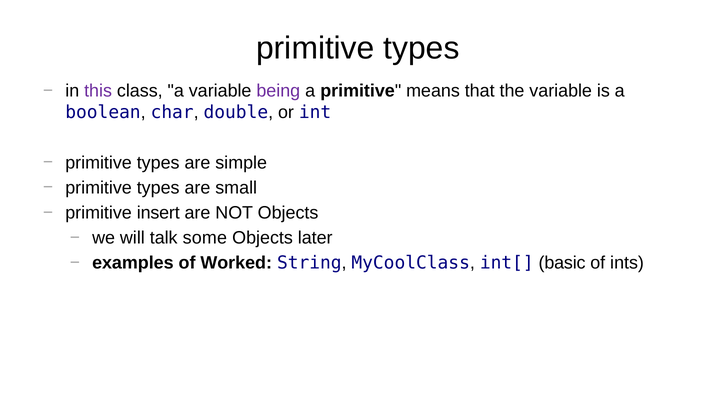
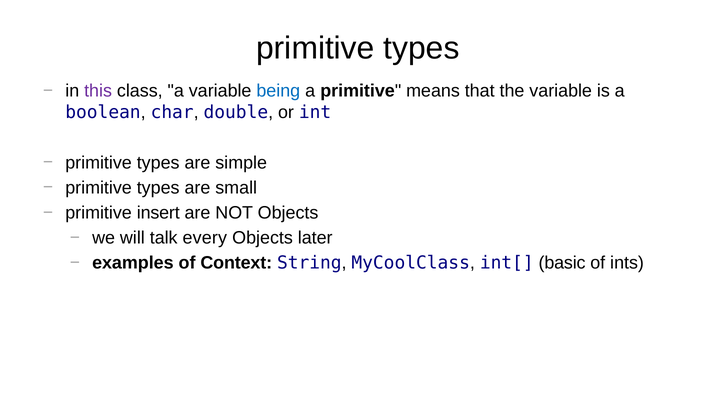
being colour: purple -> blue
some: some -> every
Worked: Worked -> Context
